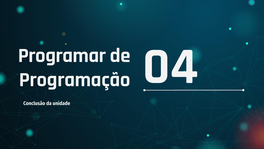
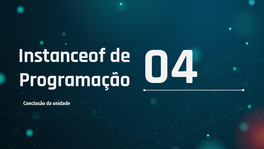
Programar: Programar -> Instanceof
